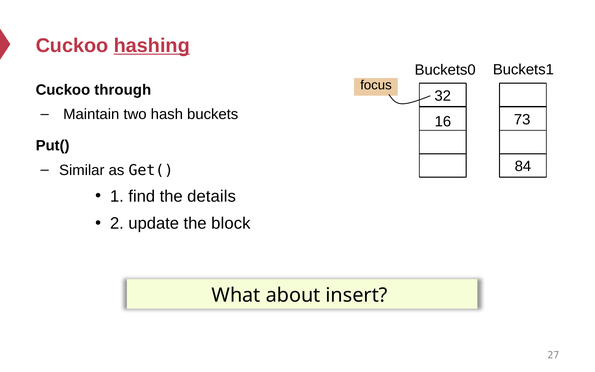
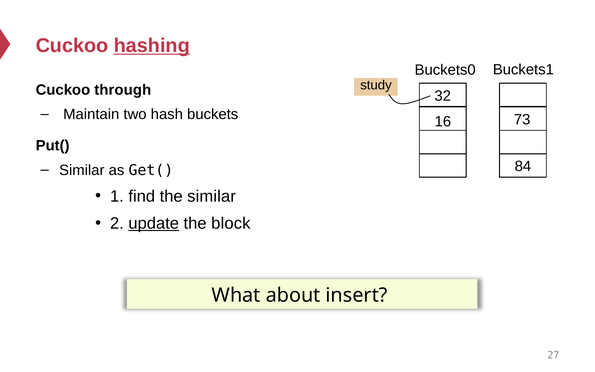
focus: focus -> study
the details: details -> similar
update underline: none -> present
